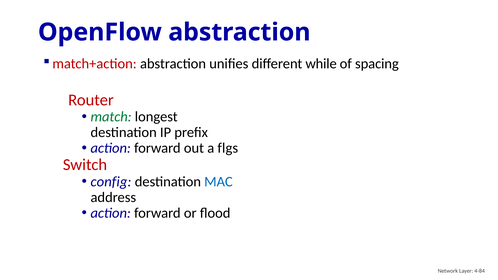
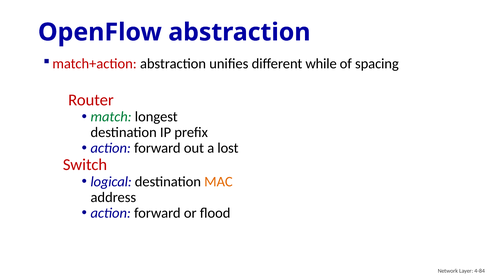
flgs: flgs -> lost
config: config -> logical
MAC colour: blue -> orange
